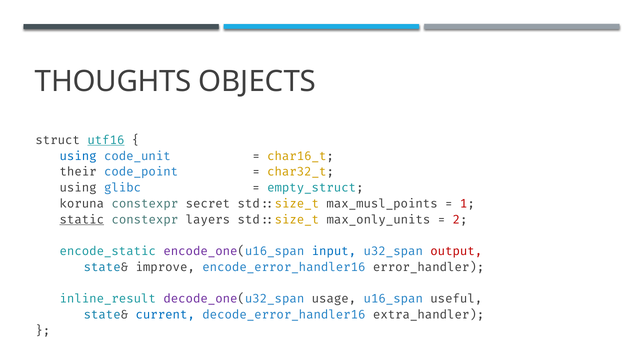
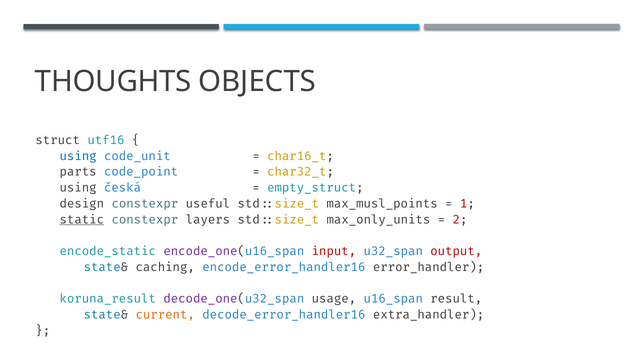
utf16 underline: present -> none
their: their -> parts
glibc: glibc -> česká
koruna: koruna -> design
secret: secret -> useful
input colour: blue -> red
improve: improve -> caching
inline_result: inline_result -> koruna_result
useful: useful -> result
current colour: blue -> orange
